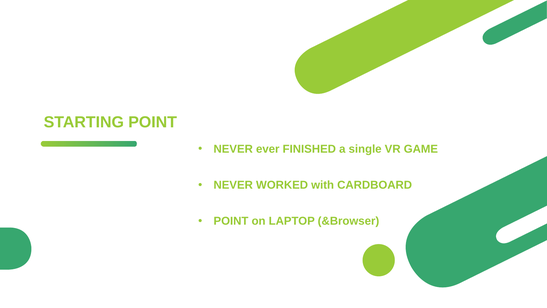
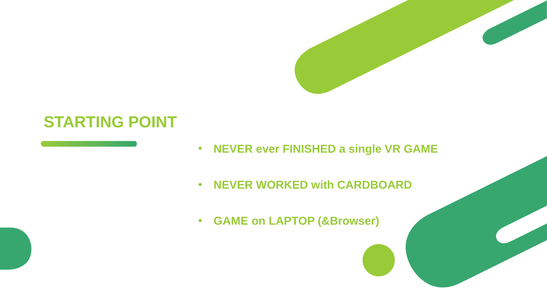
POINT at (231, 221): POINT -> GAME
